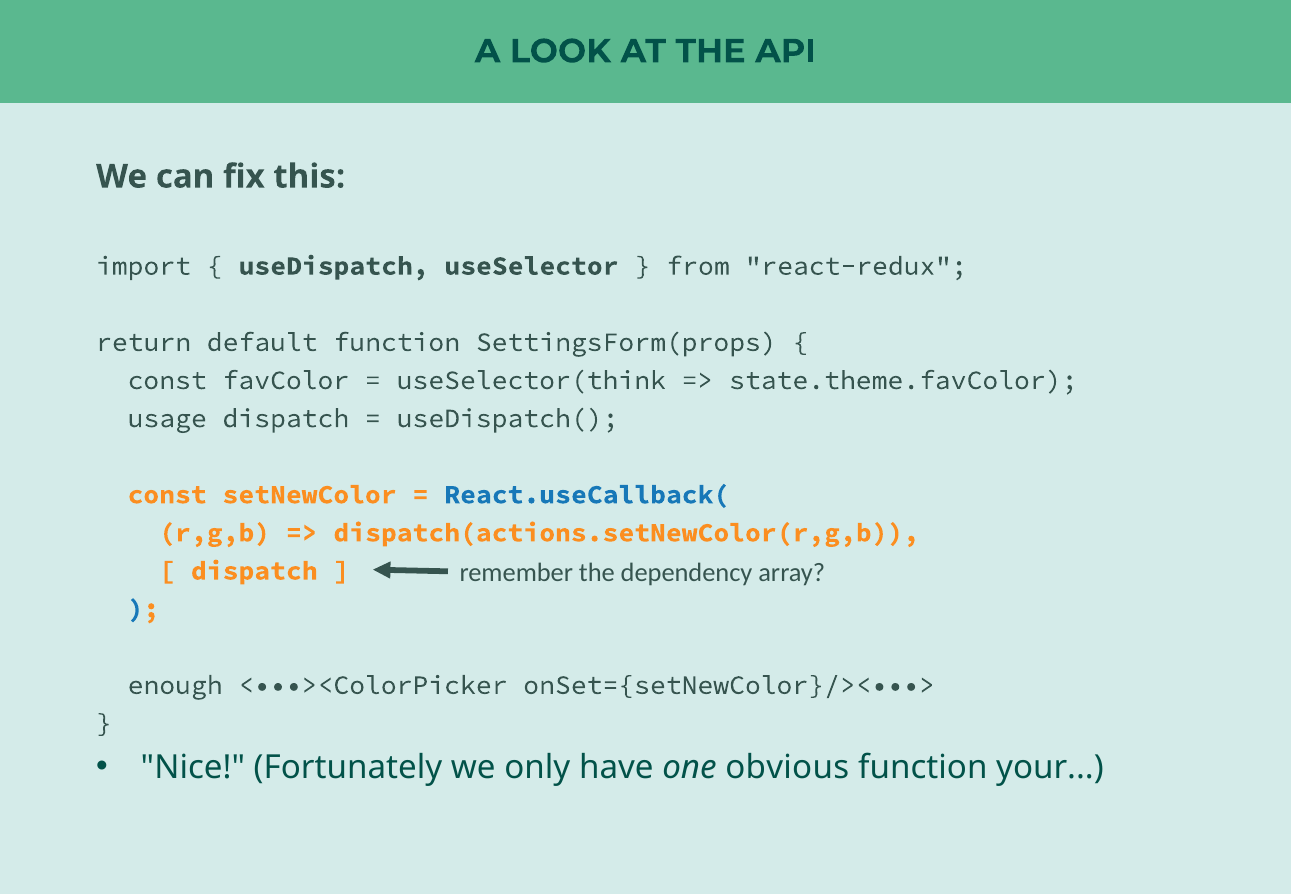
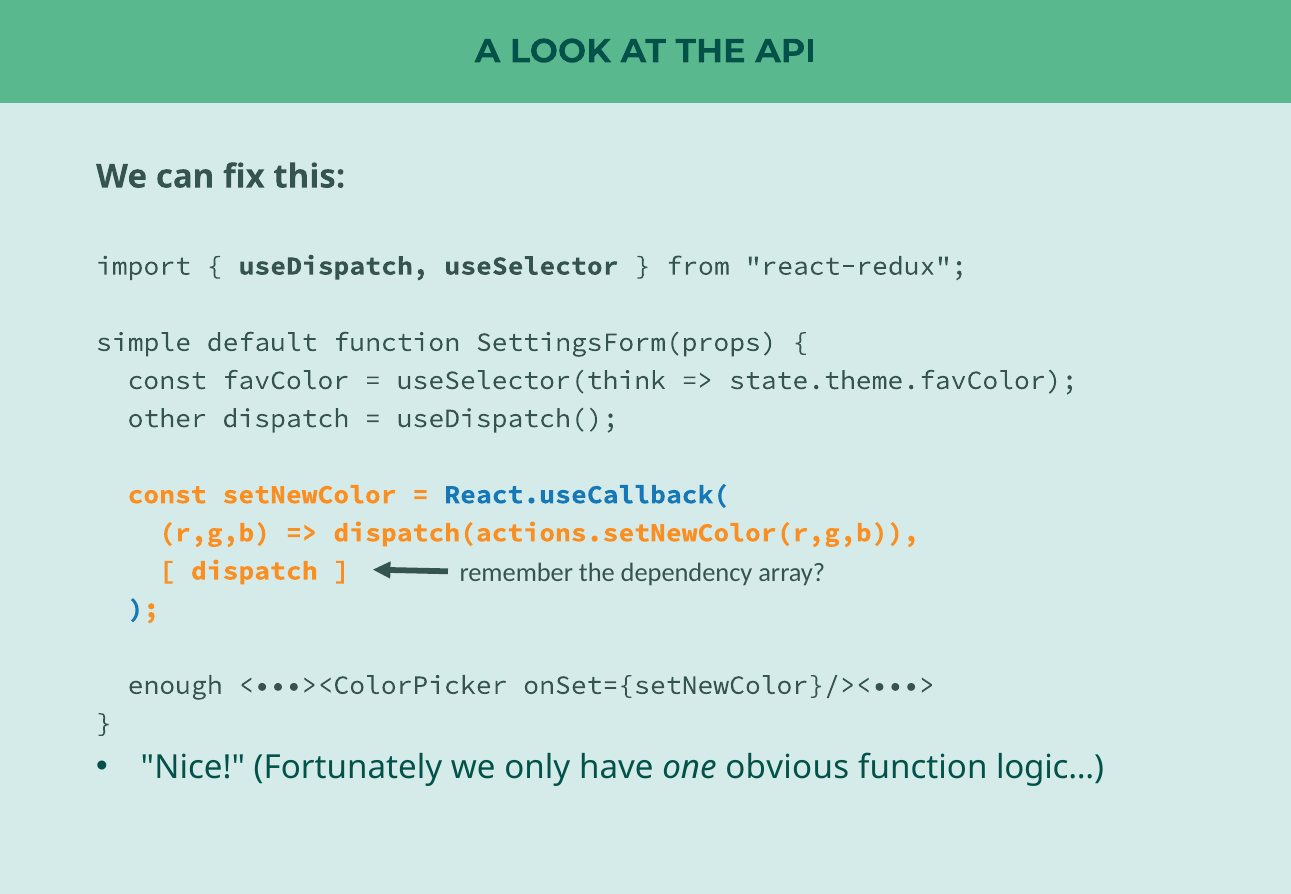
return: return -> simple
usage: usage -> other
your: your -> logic
